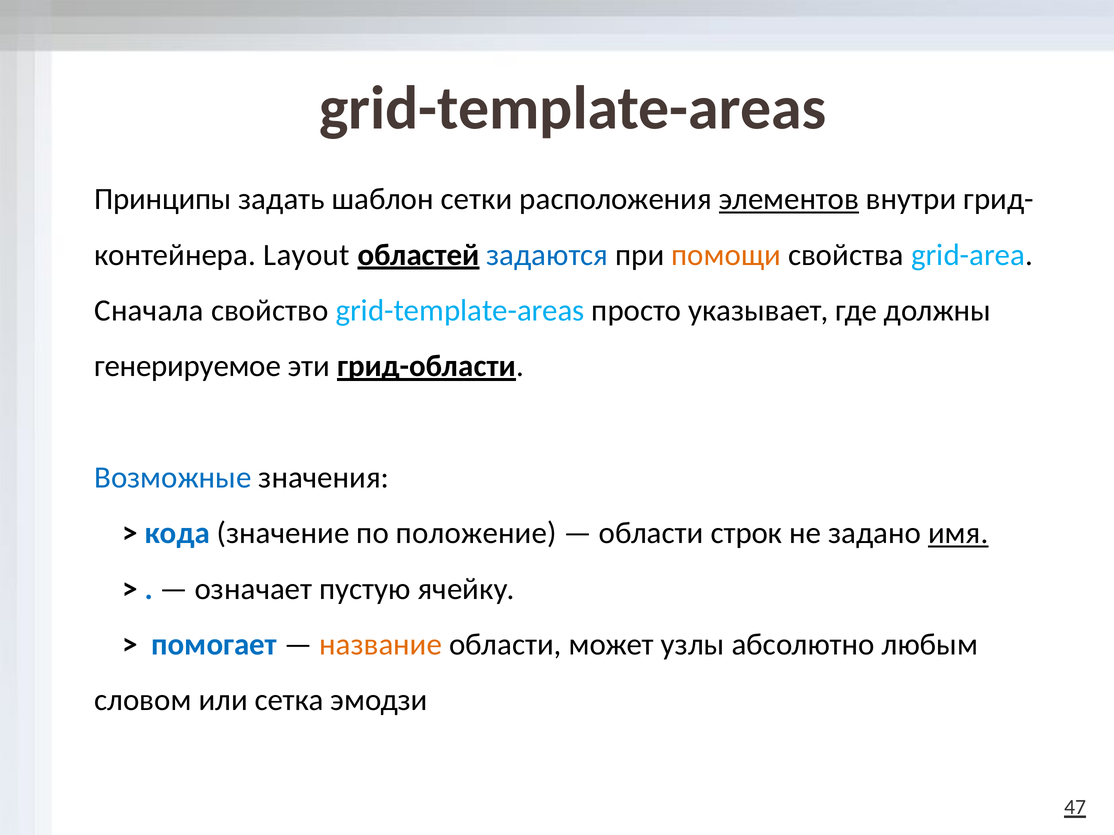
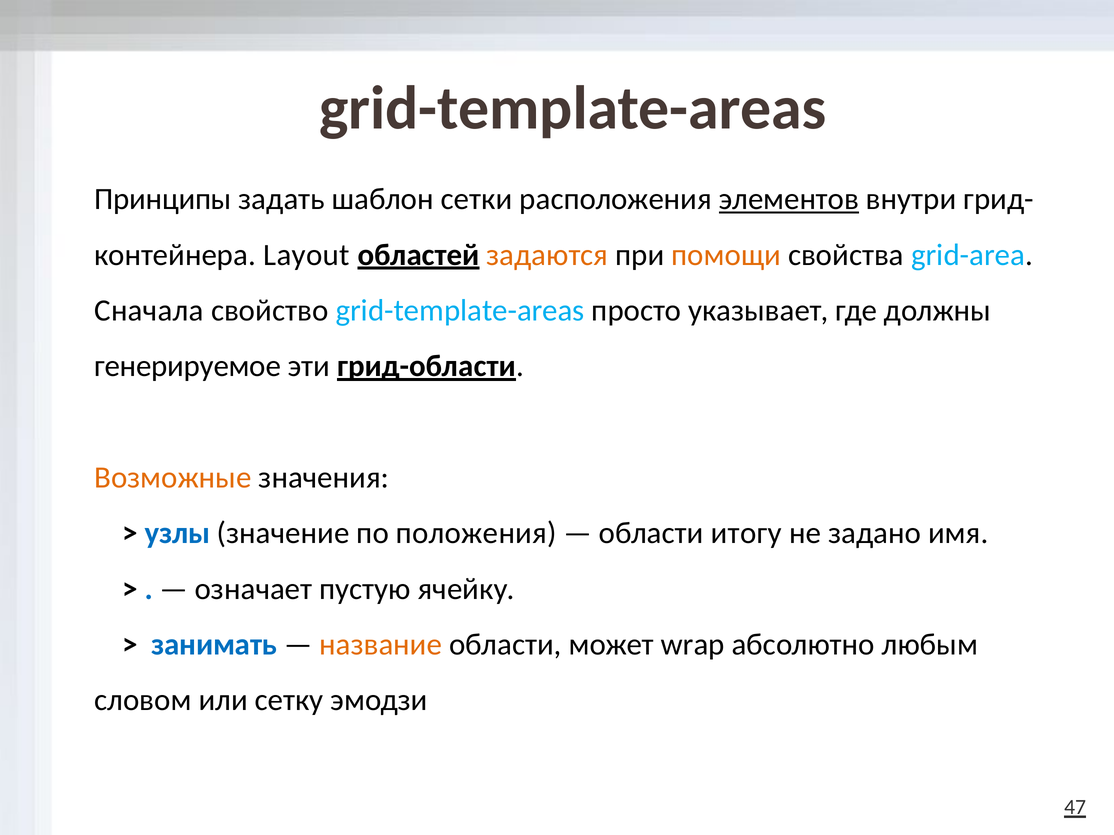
задаются colour: blue -> orange
Возможные colour: blue -> orange
кода: кода -> узлы
положение: положение -> положения
строк: строк -> итогу
имя underline: present -> none
помогает: помогает -> занимать
узлы: узлы -> wrap
сетка: сетка -> сетку
